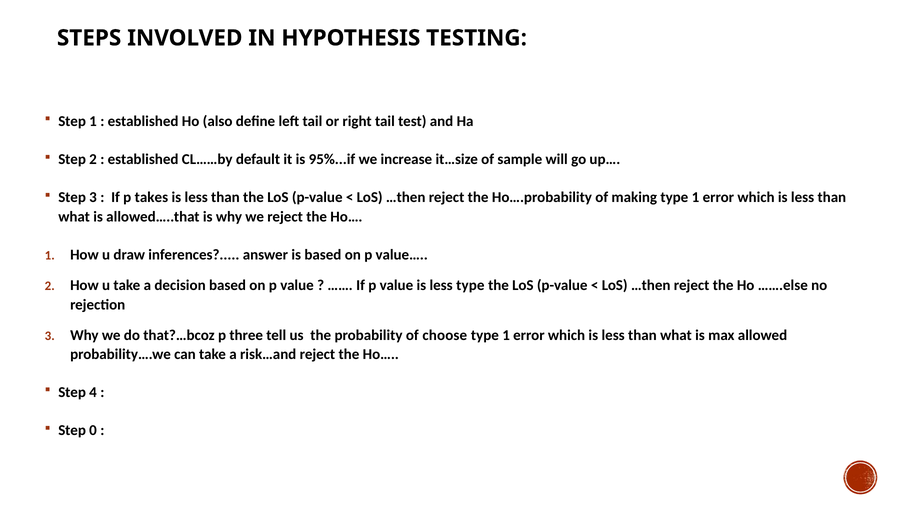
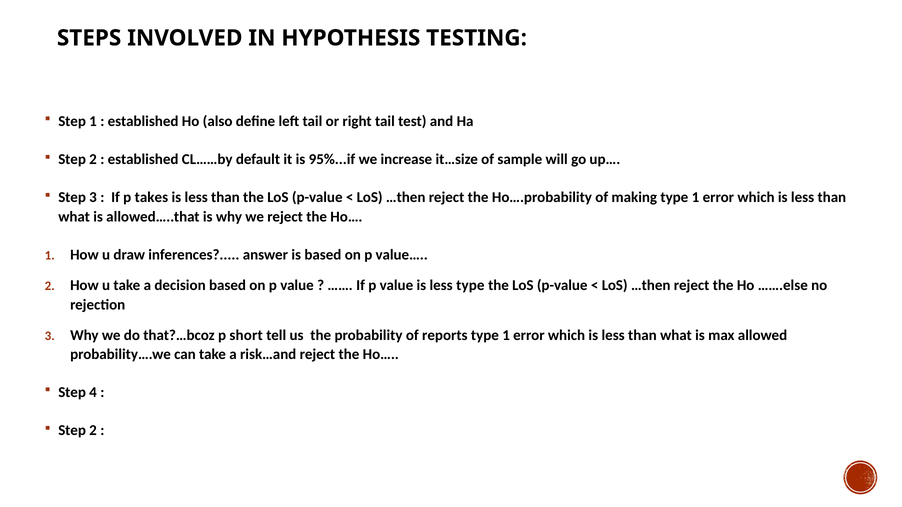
three: three -> short
choose: choose -> reports
0 at (93, 431): 0 -> 2
